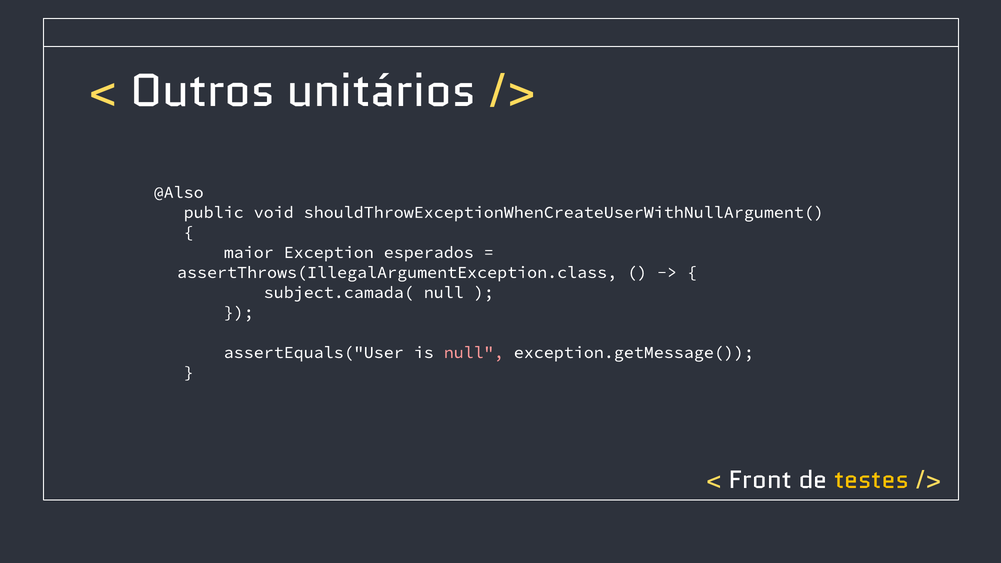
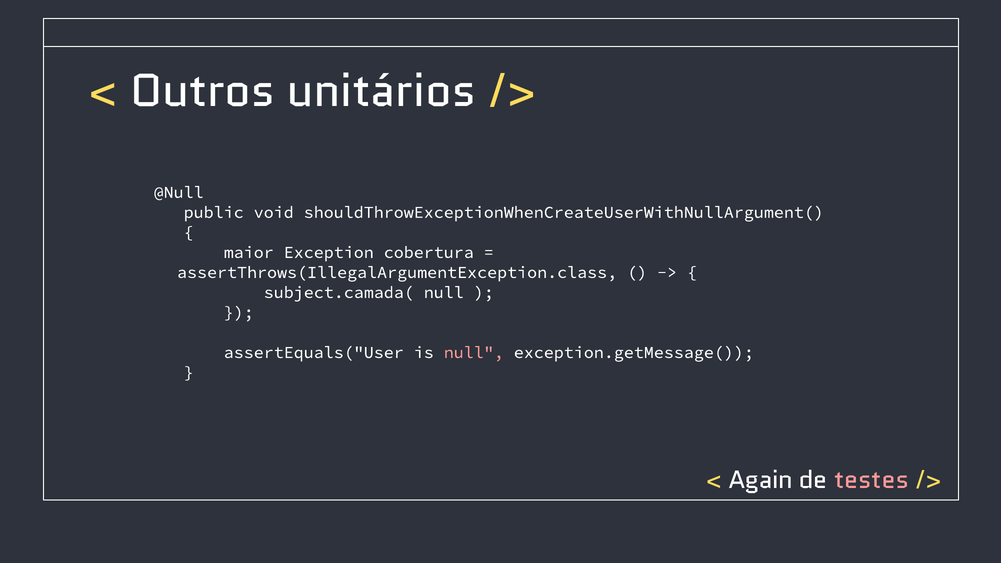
@Also: @Also -> @Null
esperados: esperados -> cobertura
Front: Front -> Again
testes colour: yellow -> pink
